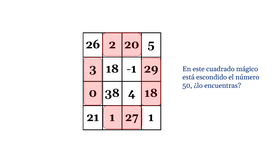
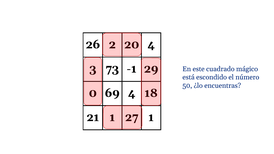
5 at (151, 45): 5 -> 4
18 at (112, 69): 18 -> 73
38: 38 -> 69
